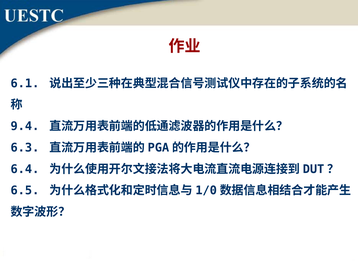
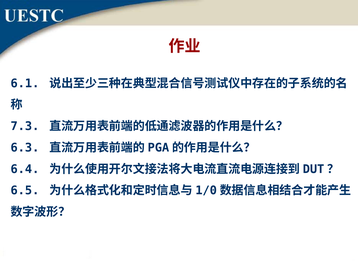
9.4: 9.4 -> 7.3
